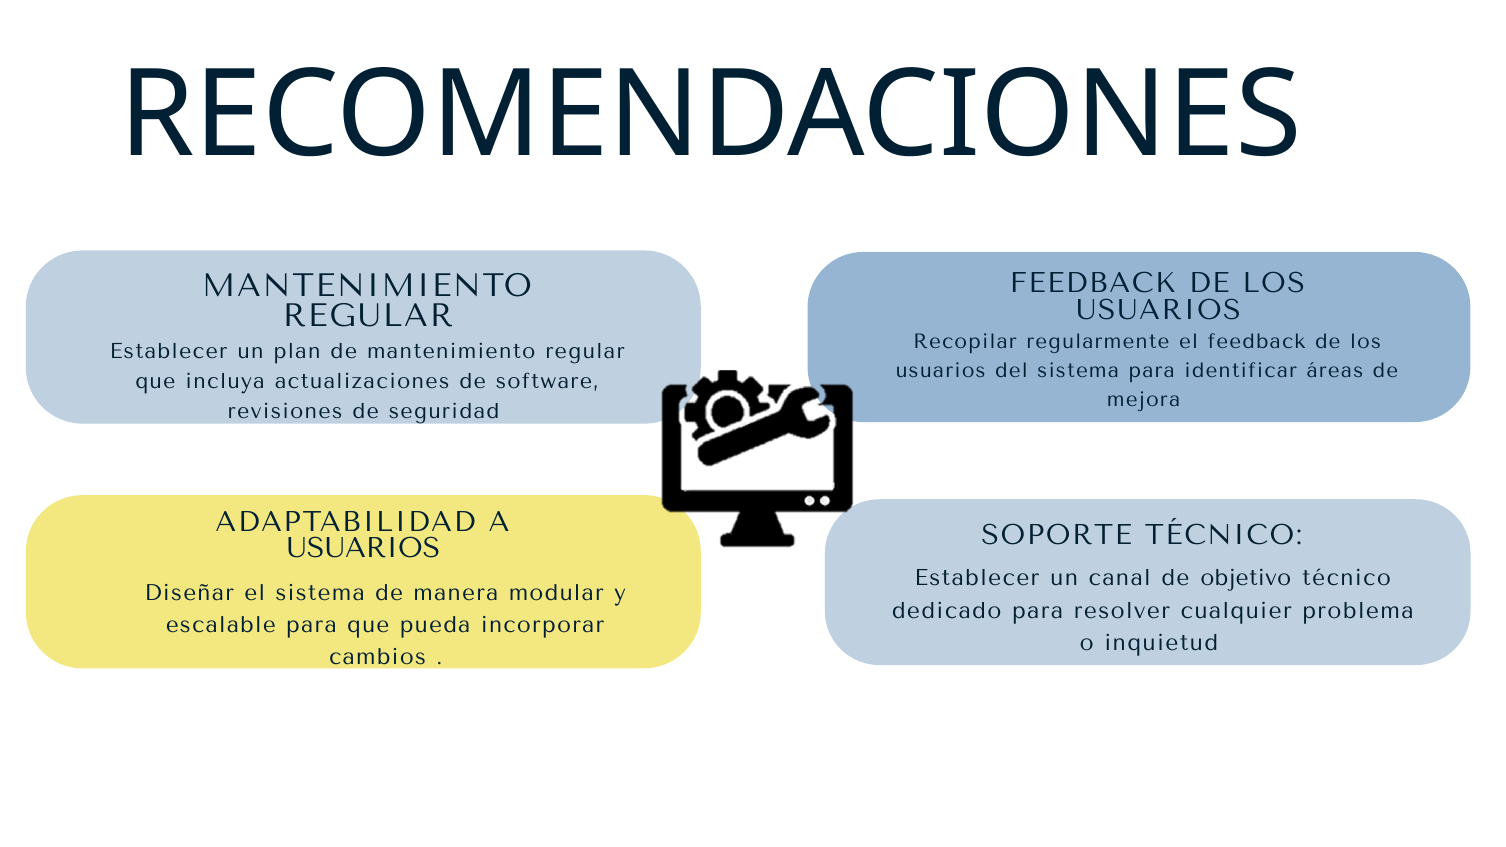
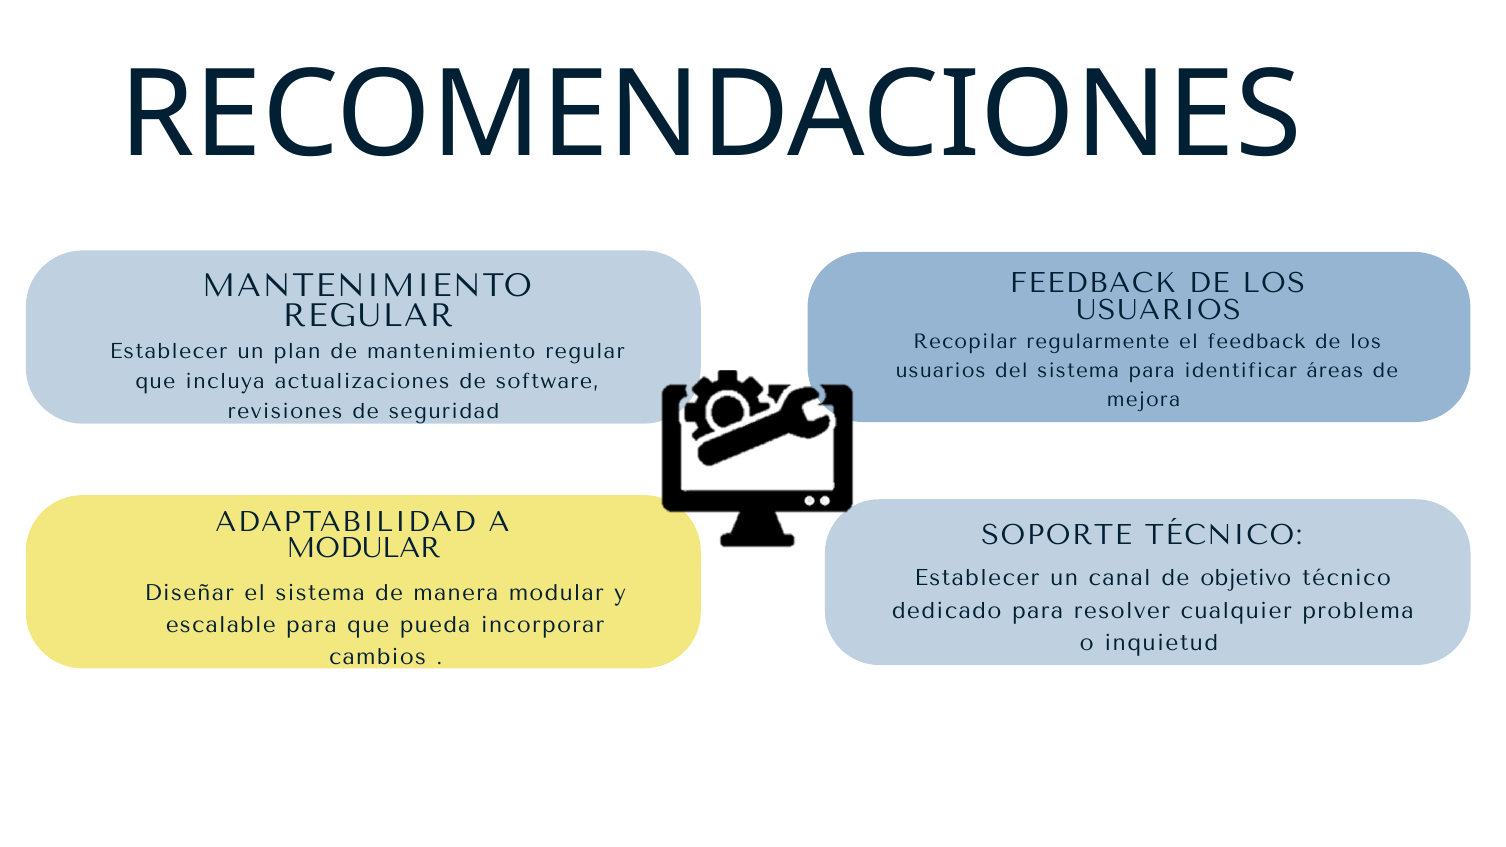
USUARIOS at (363, 548): USUARIOS -> MODULAR
